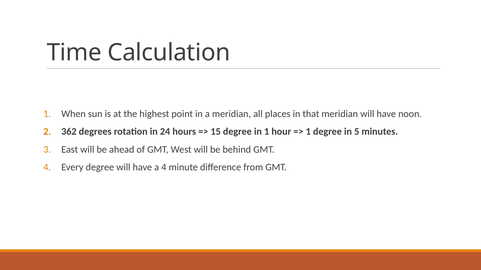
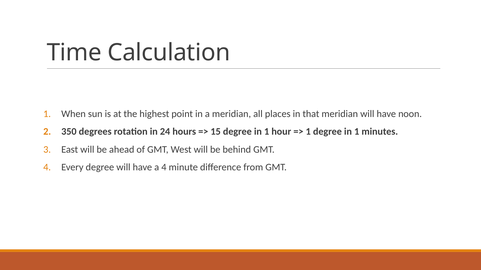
362: 362 -> 350
1 degree in 5: 5 -> 1
